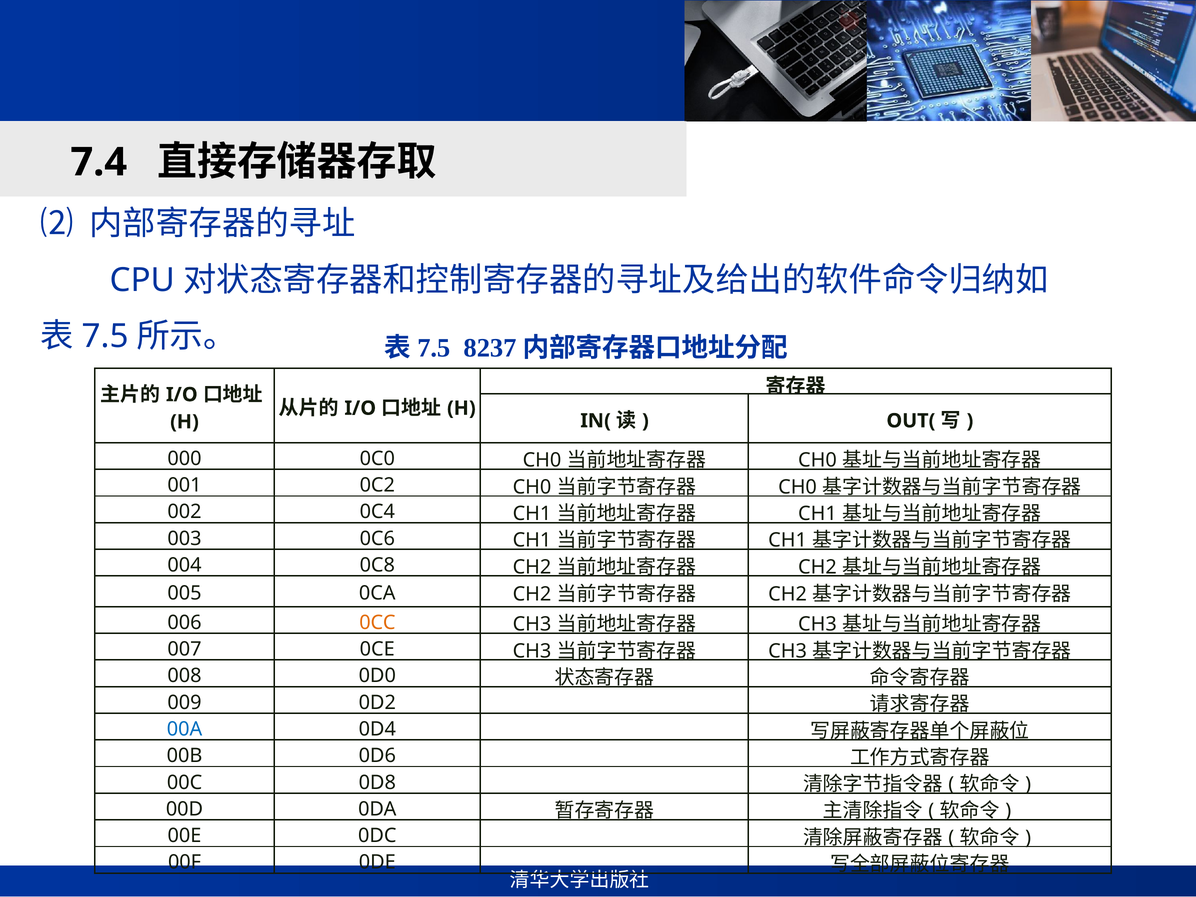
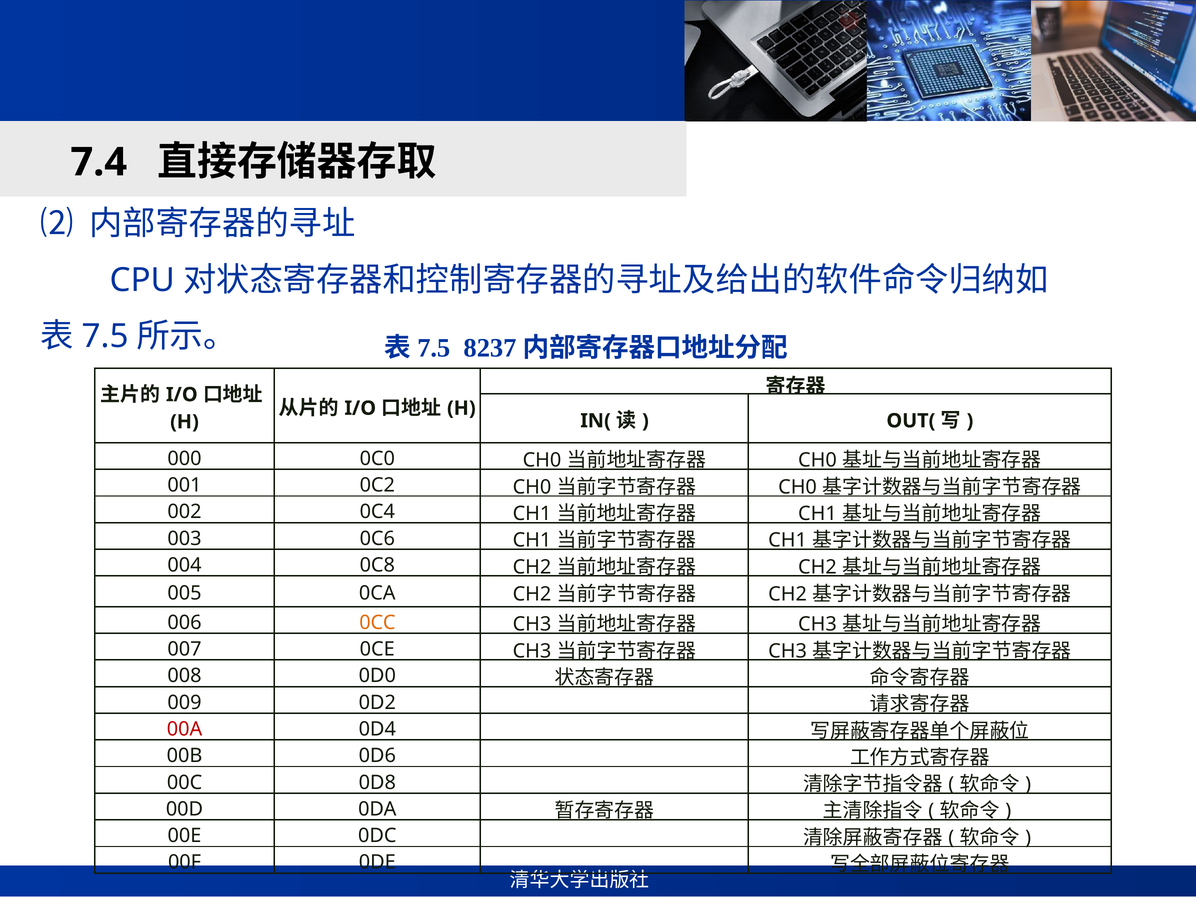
00A colour: blue -> red
